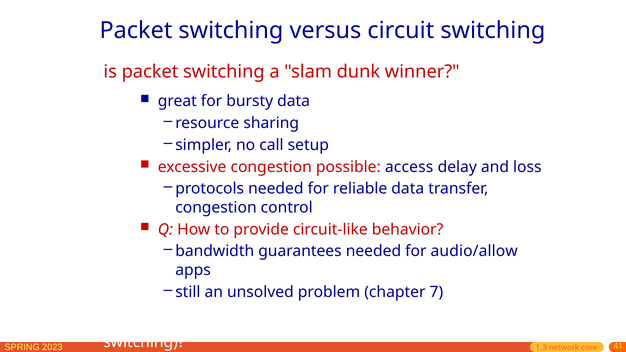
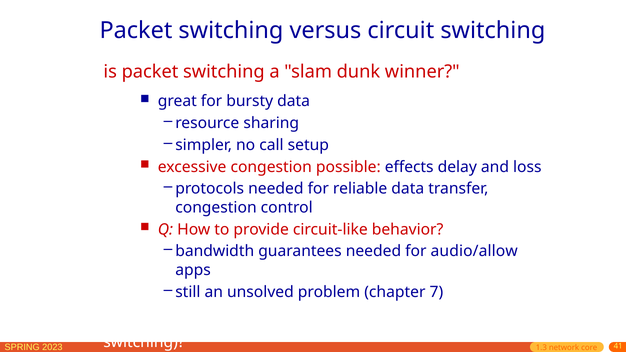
access: access -> effects
